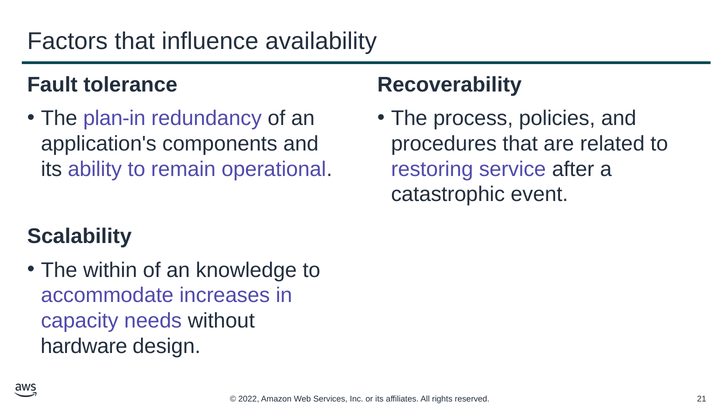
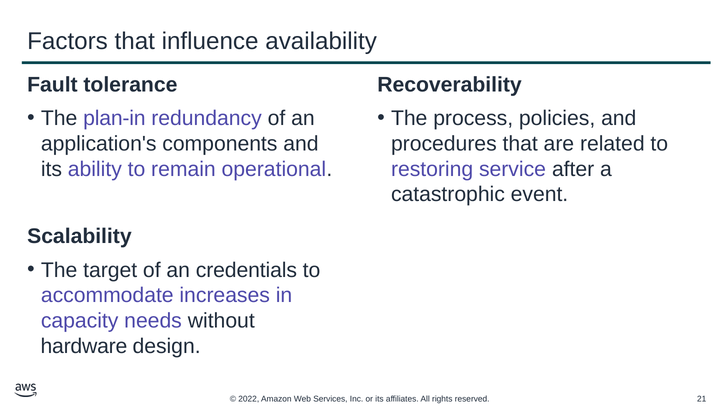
within: within -> target
knowledge: knowledge -> credentials
